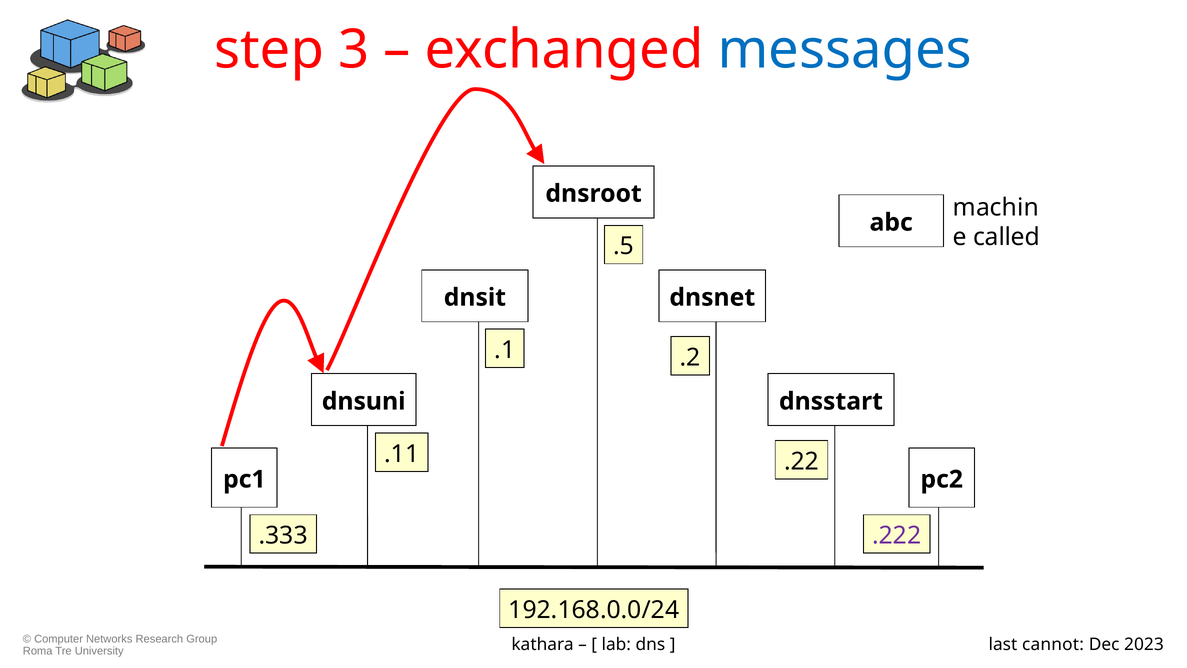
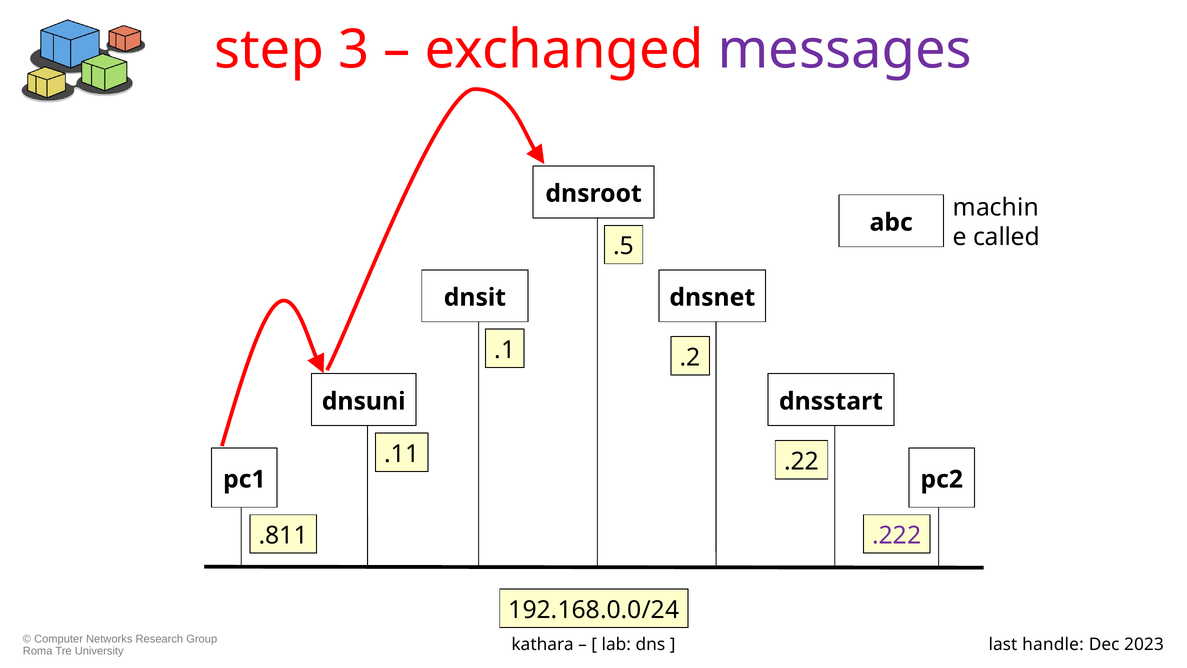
messages colour: blue -> purple
.333: .333 -> .811
cannot: cannot -> handle
